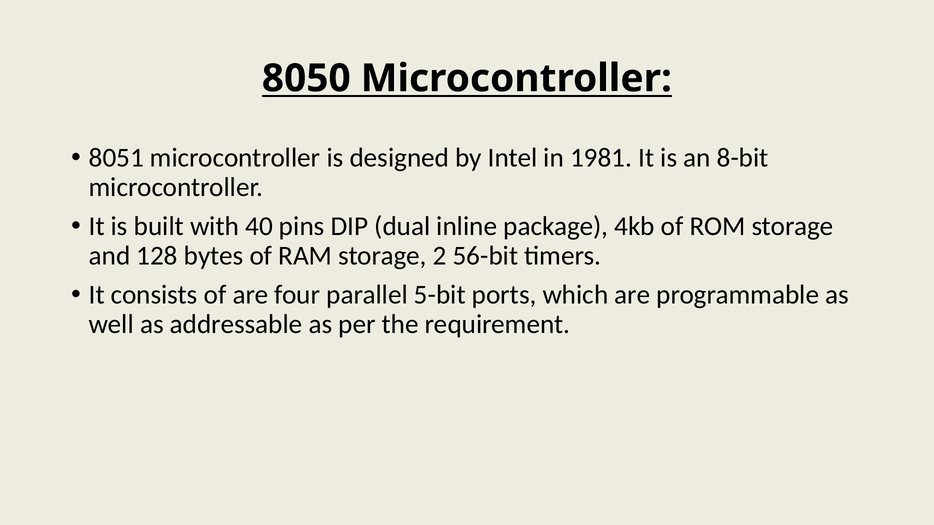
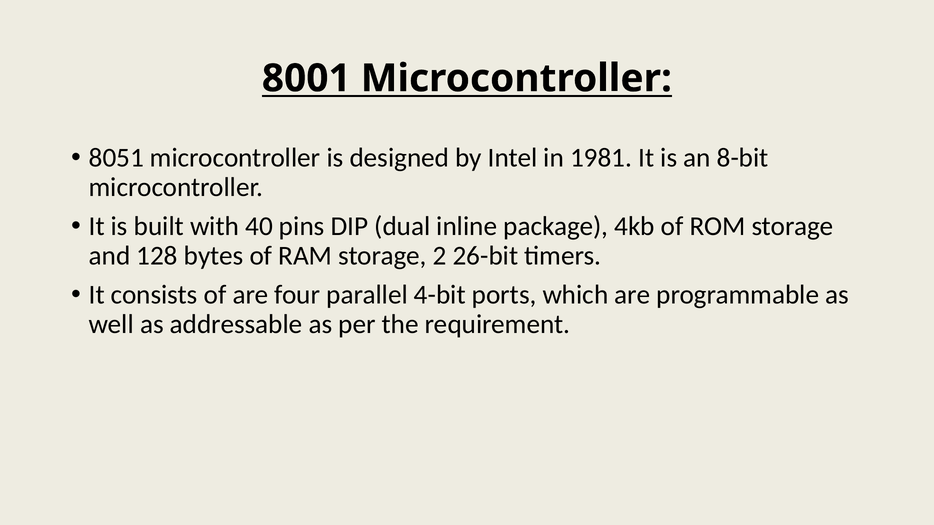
8050: 8050 -> 8001
56-bit: 56-bit -> 26-bit
5-bit: 5-bit -> 4-bit
